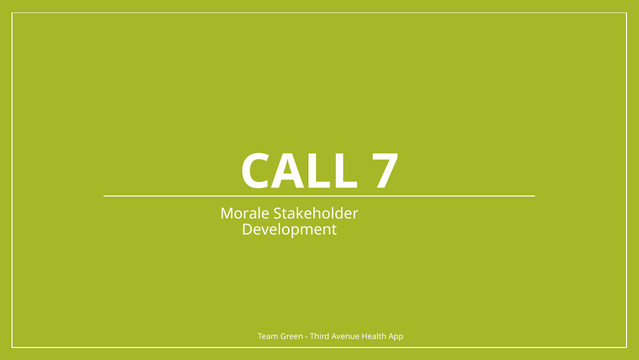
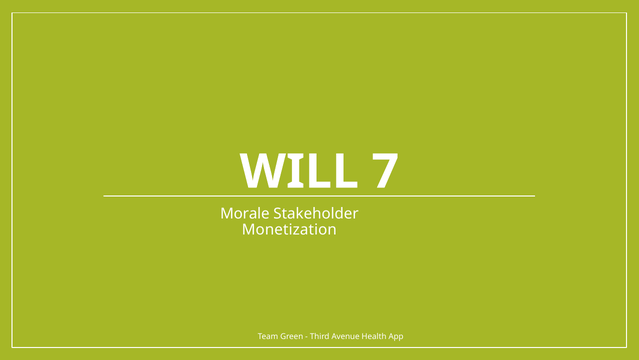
CALL: CALL -> WILL
Development: Development -> Monetization
